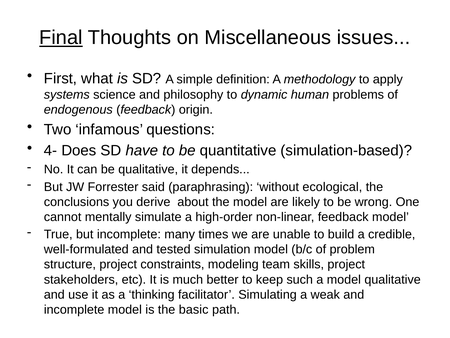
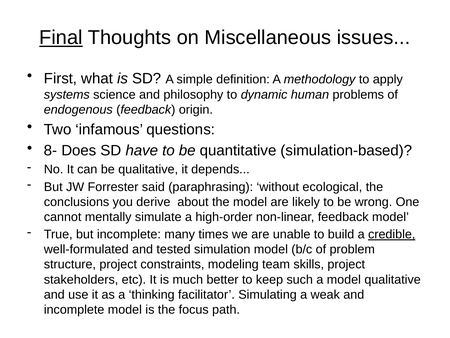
4-: 4- -> 8-
credible underline: none -> present
basic: basic -> focus
